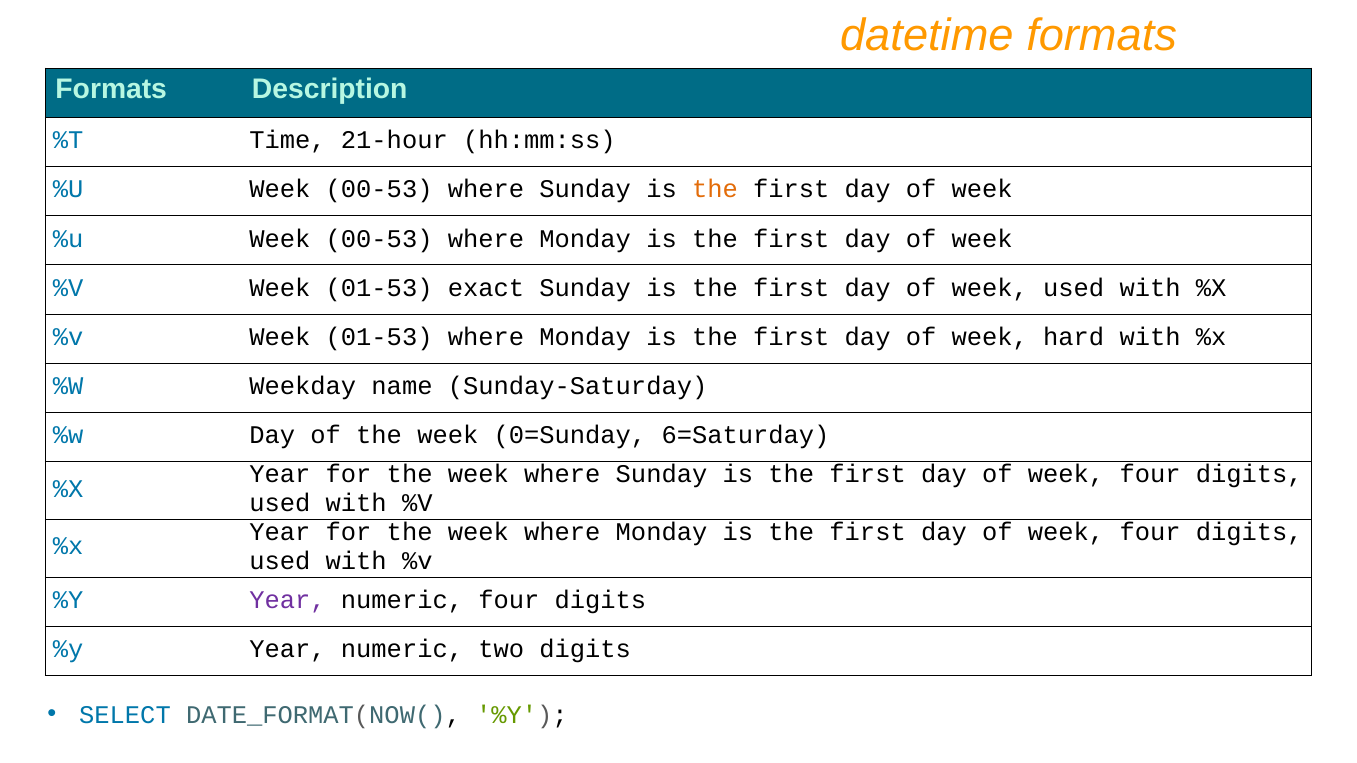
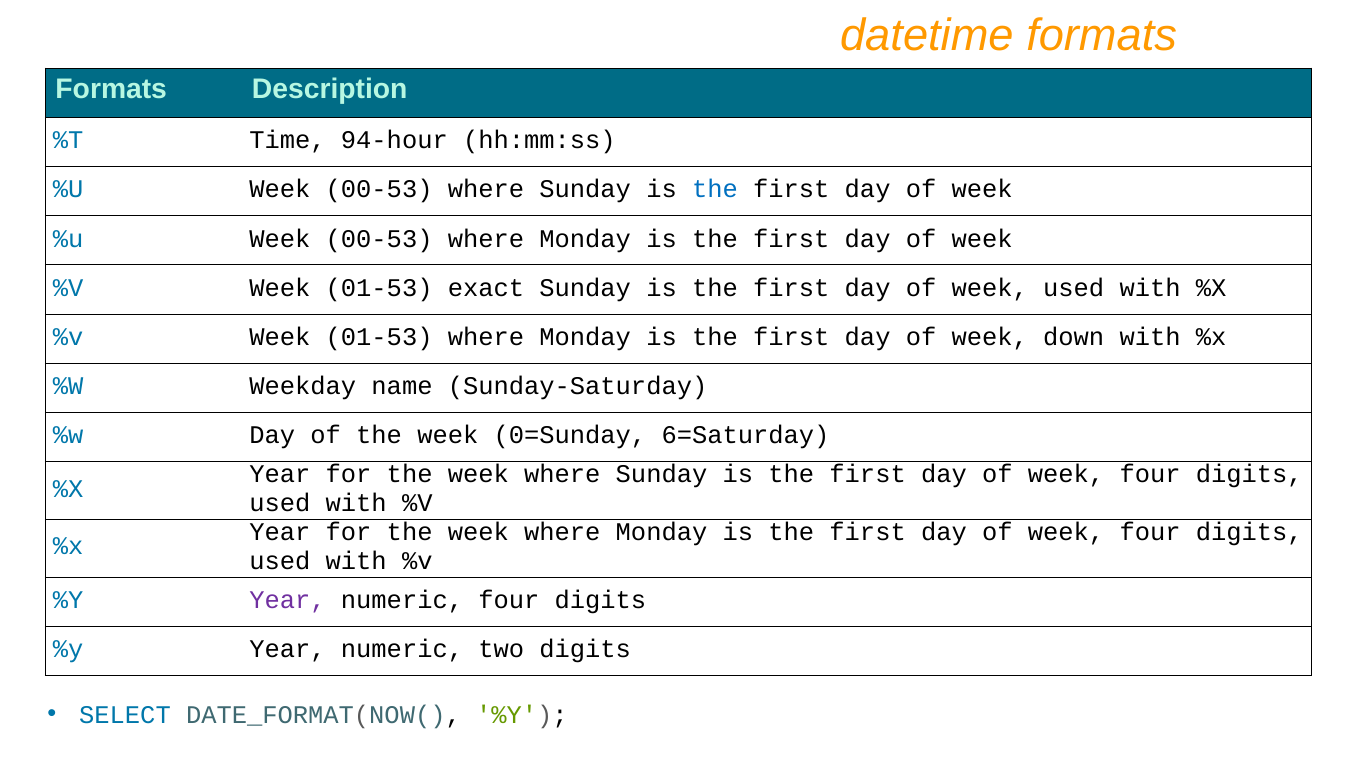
21-hour: 21-hour -> 94-hour
the at (715, 190) colour: orange -> blue
hard: hard -> down
